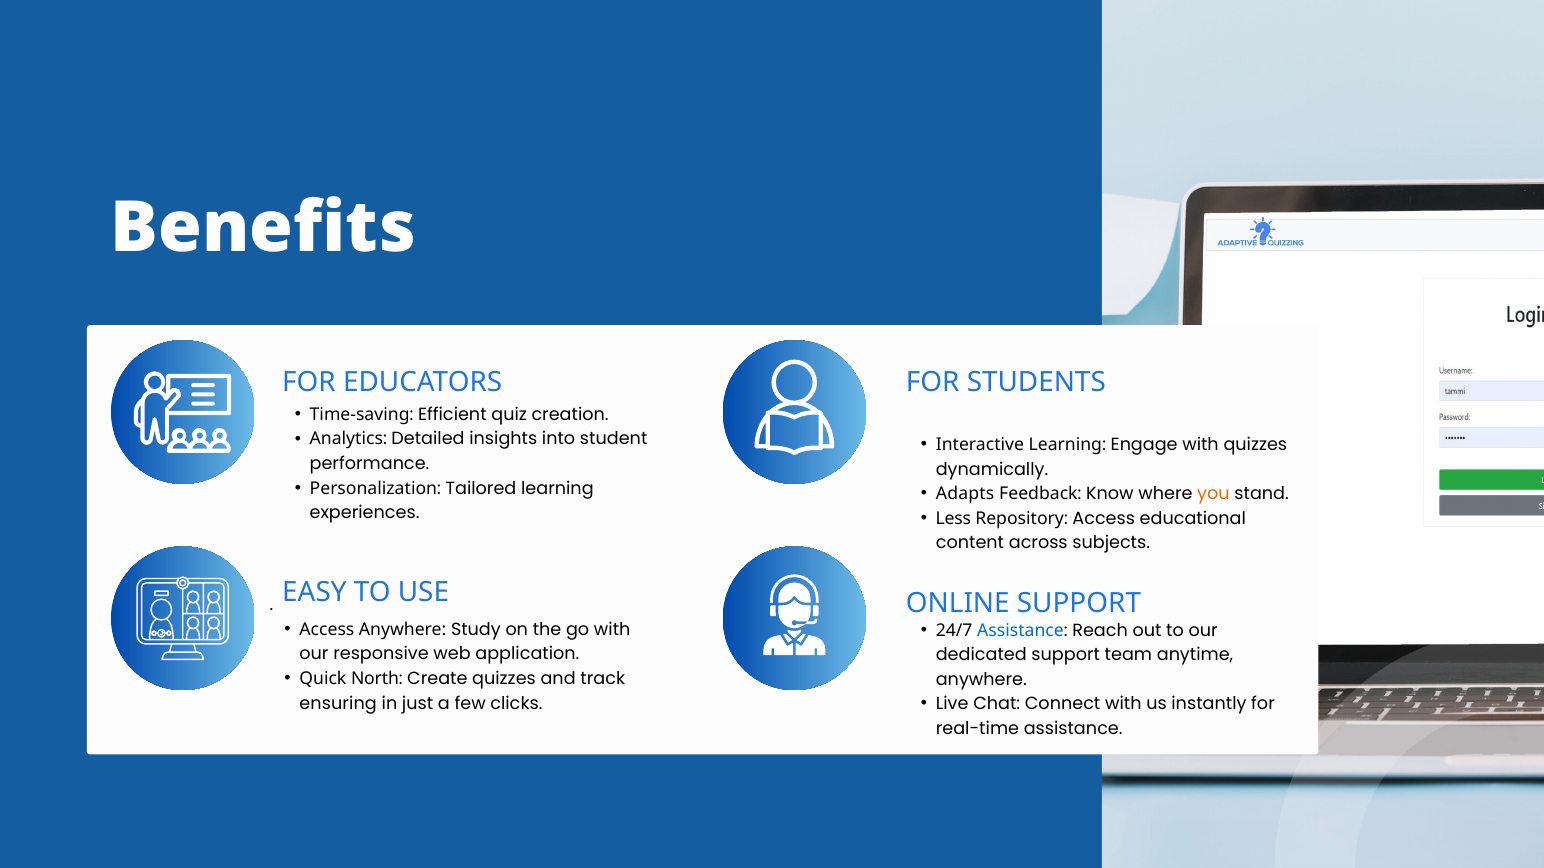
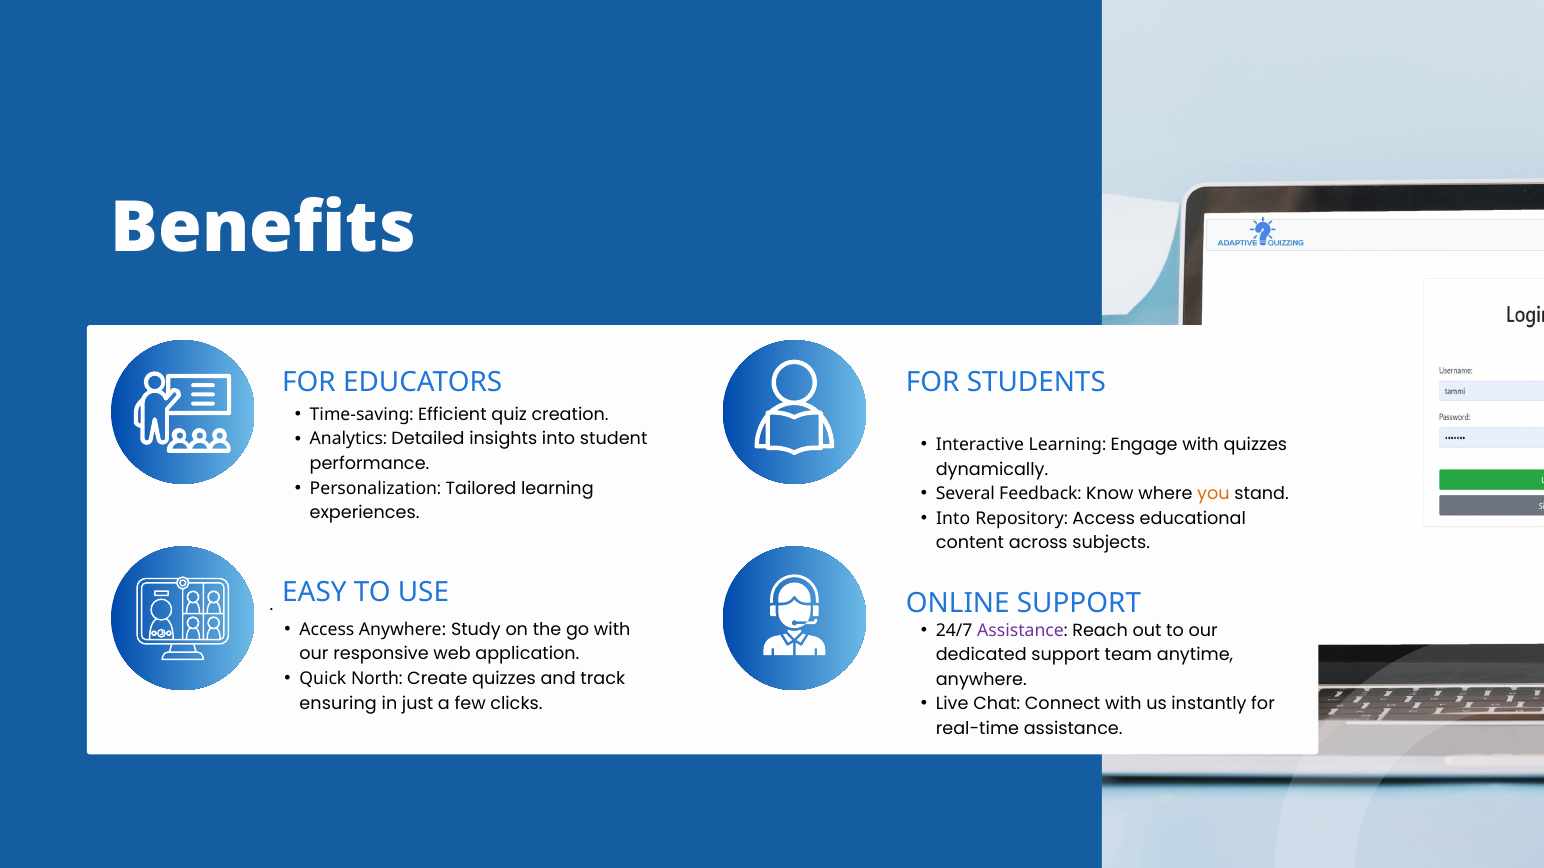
Adapts: Adapts -> Several
Less at (953, 519): Less -> Into
Assistance at (1020, 631) colour: blue -> purple
